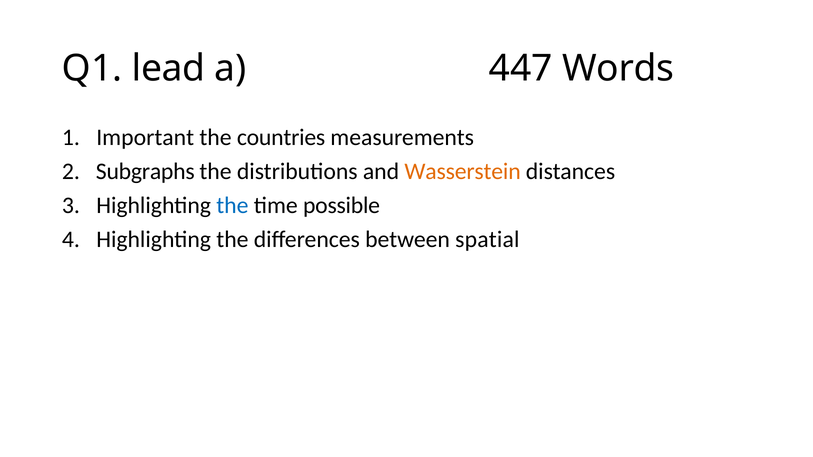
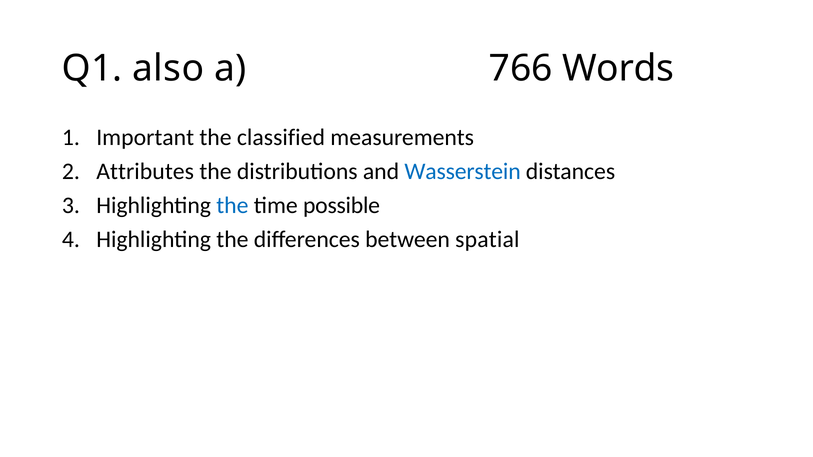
lead: lead -> also
447: 447 -> 766
countries: countries -> classified
Subgraphs: Subgraphs -> Attributes
Wasserstein colour: orange -> blue
